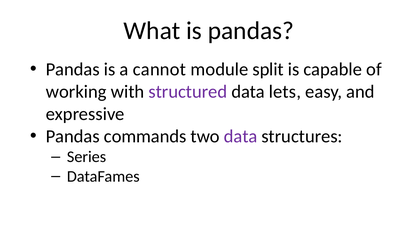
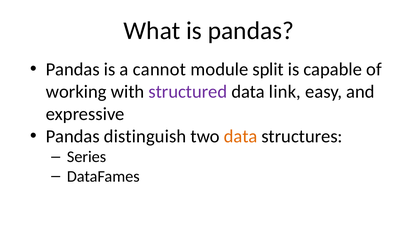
lets: lets -> link
commands: commands -> distinguish
data at (241, 136) colour: purple -> orange
